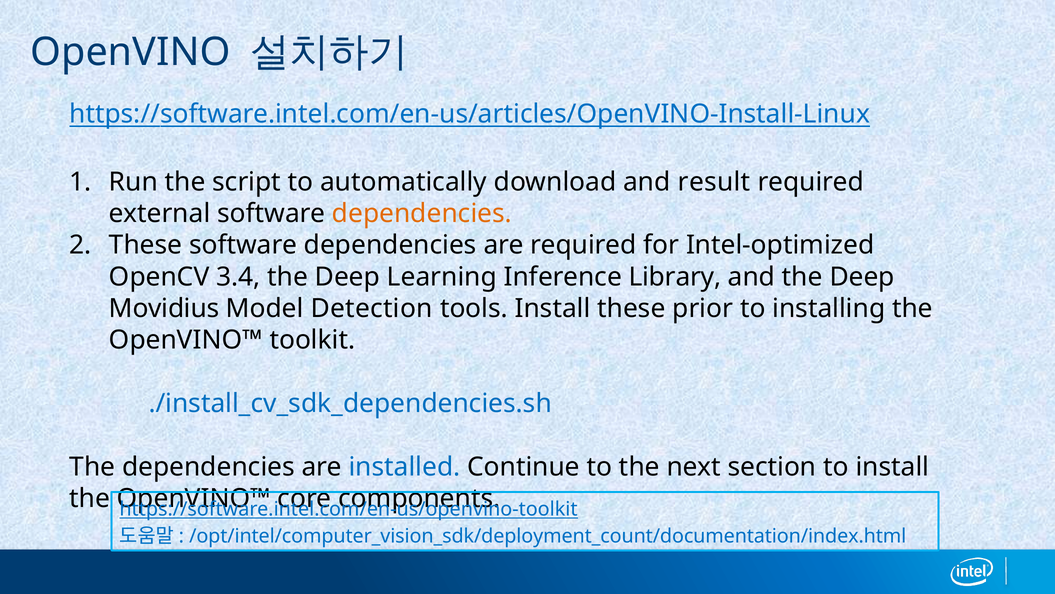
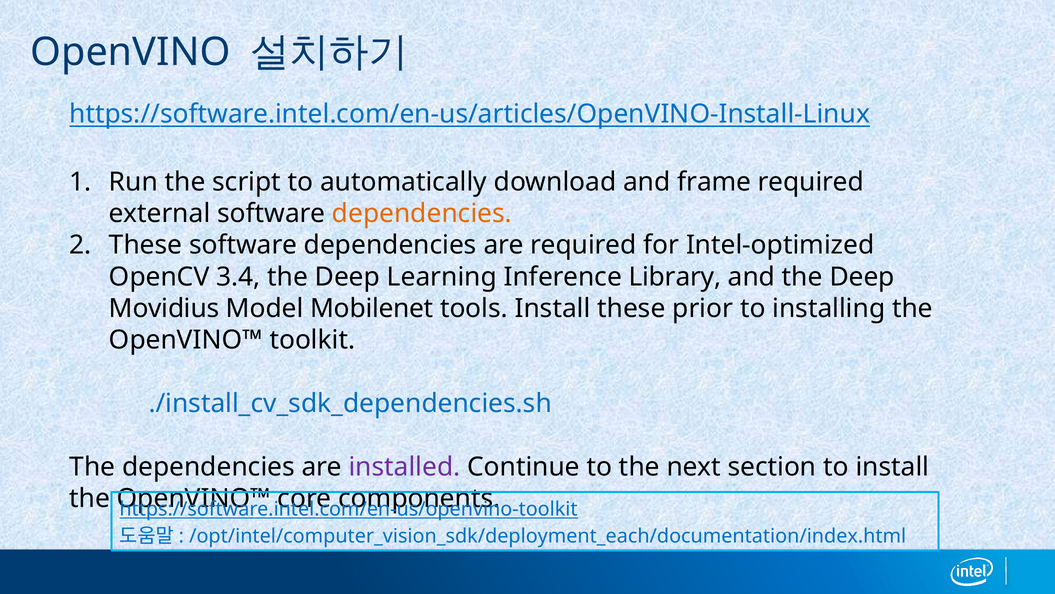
result: result -> frame
Detection: Detection -> Mobilenet
installed colour: blue -> purple
/opt/intel/computer_vision_sdk/deployment_count/documentation/index.html: /opt/intel/computer_vision_sdk/deployment_count/documentation/index.html -> /opt/intel/computer_vision_sdk/deployment_each/documentation/index.html
